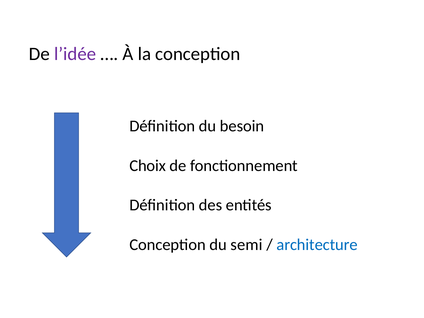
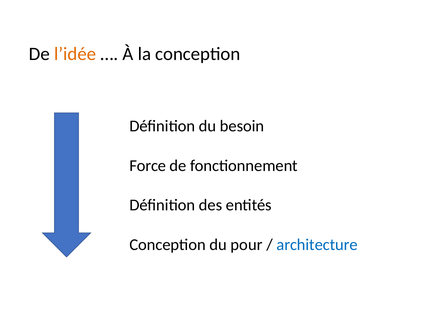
l’idée colour: purple -> orange
Choix: Choix -> Force
semi: semi -> pour
